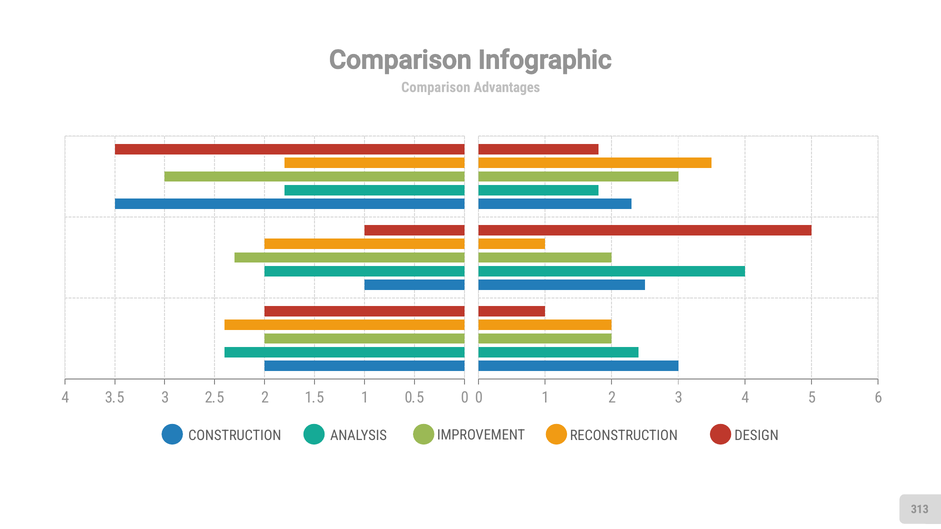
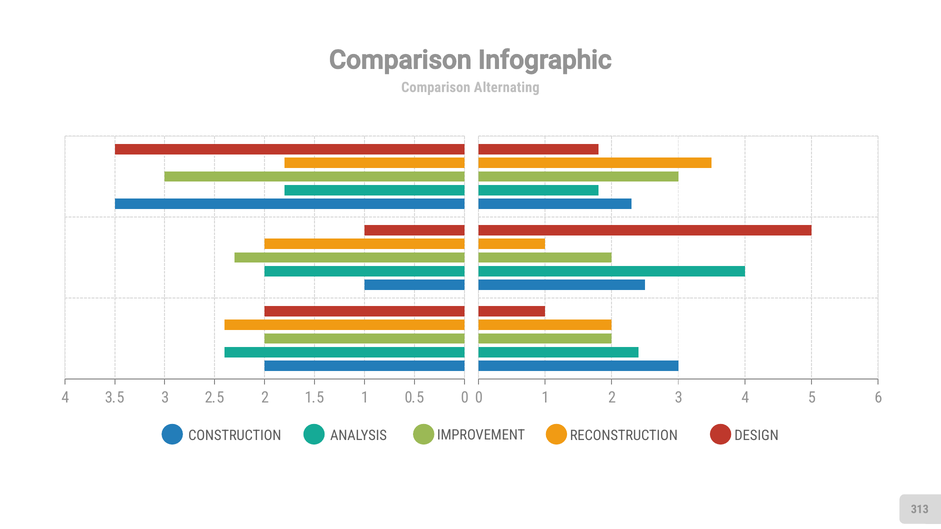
Advantages: Advantages -> Alternating
